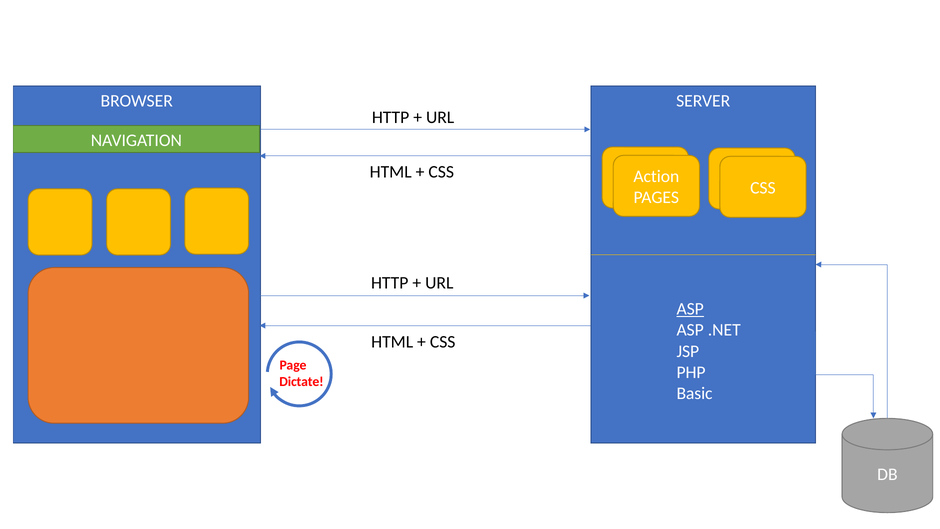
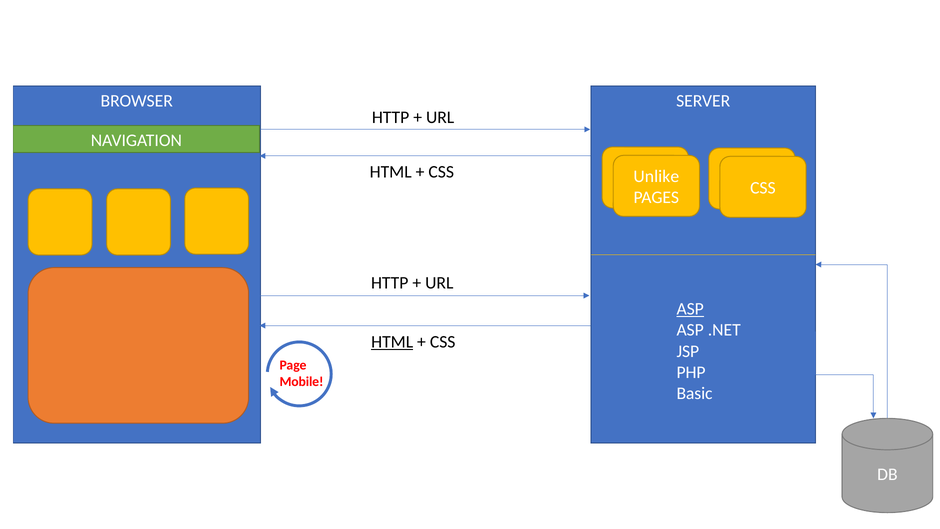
Action: Action -> Unlike
HTML at (392, 342) underline: none -> present
Dictate: Dictate -> Mobile
